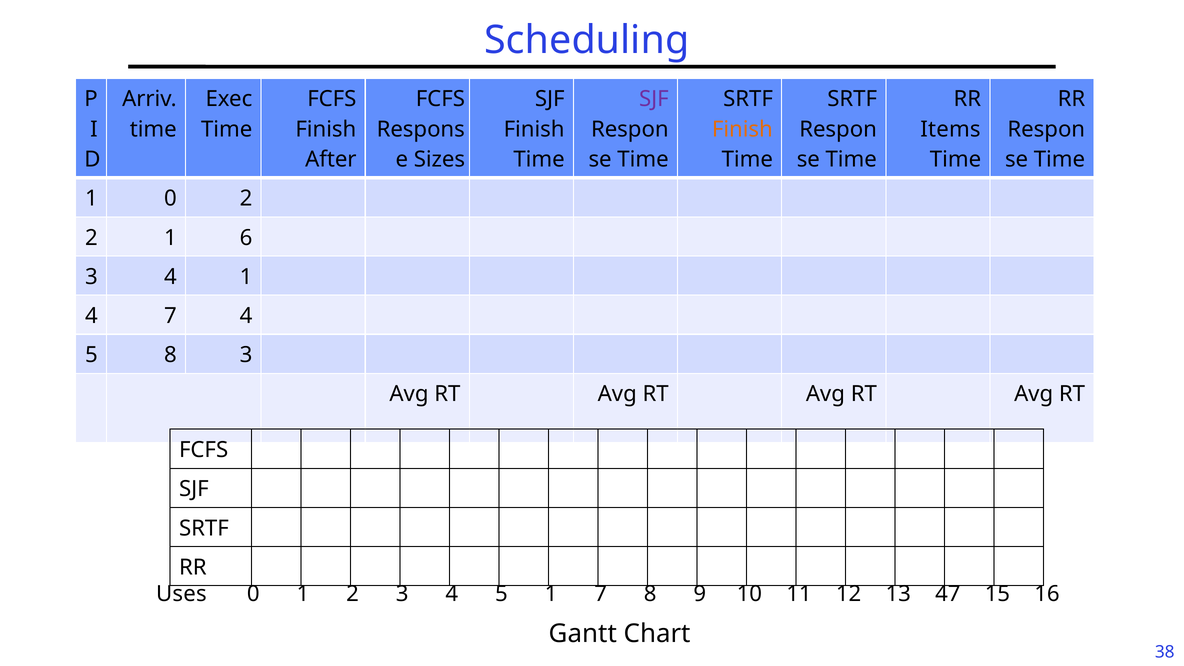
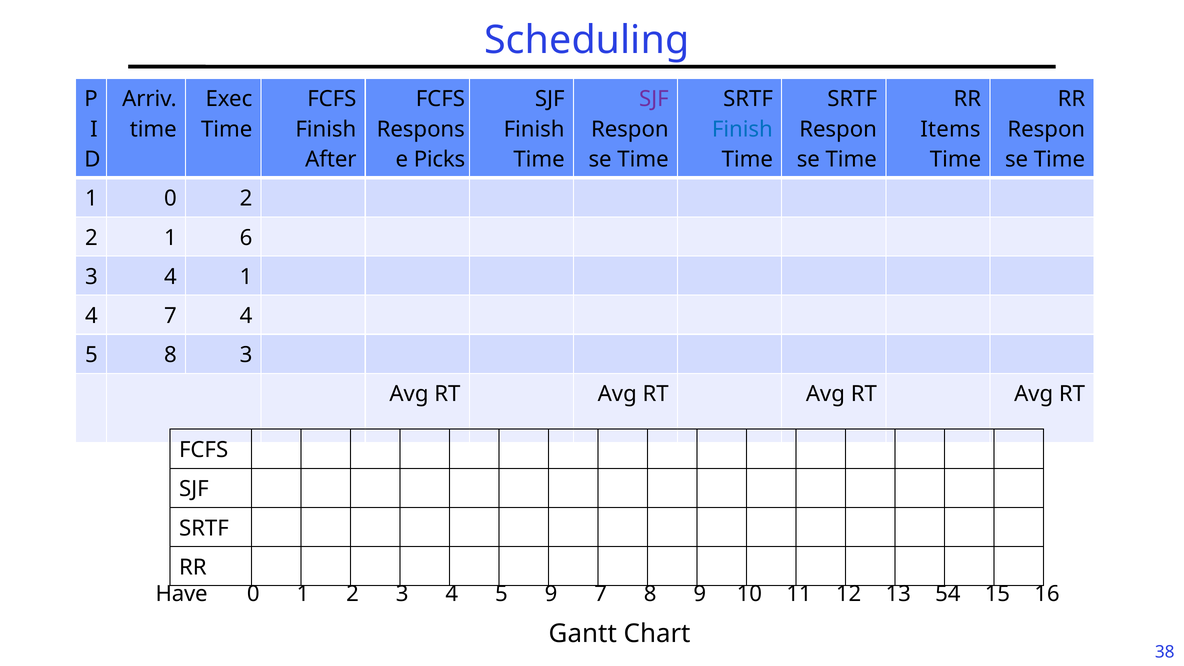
Finish at (742, 129) colour: orange -> blue
Sizes: Sizes -> Picks
Uses: Uses -> Have
5 1: 1 -> 9
47: 47 -> 54
